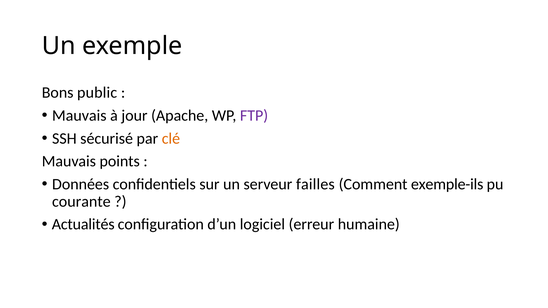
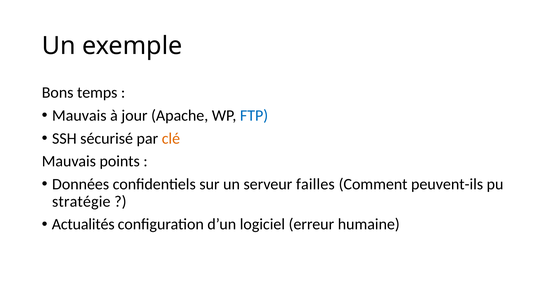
public: public -> temps
FTP colour: purple -> blue
exemple-ils: exemple-ils -> peuvent-ils
courante: courante -> stratégie
